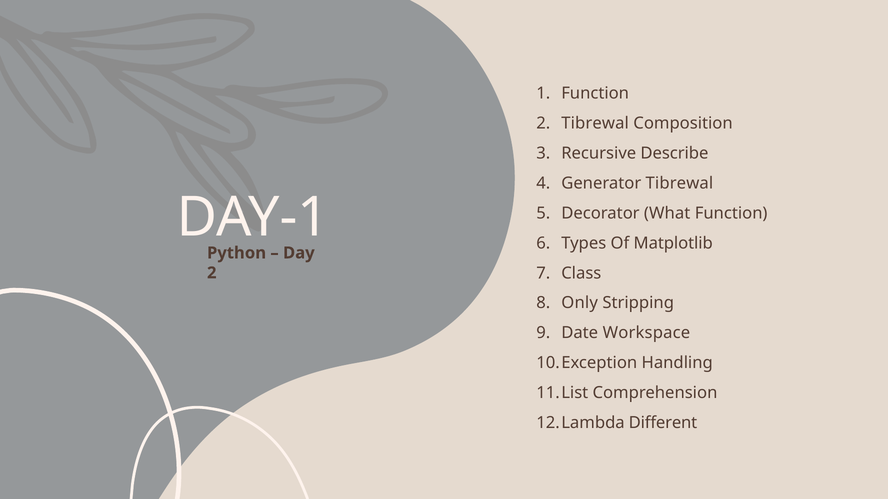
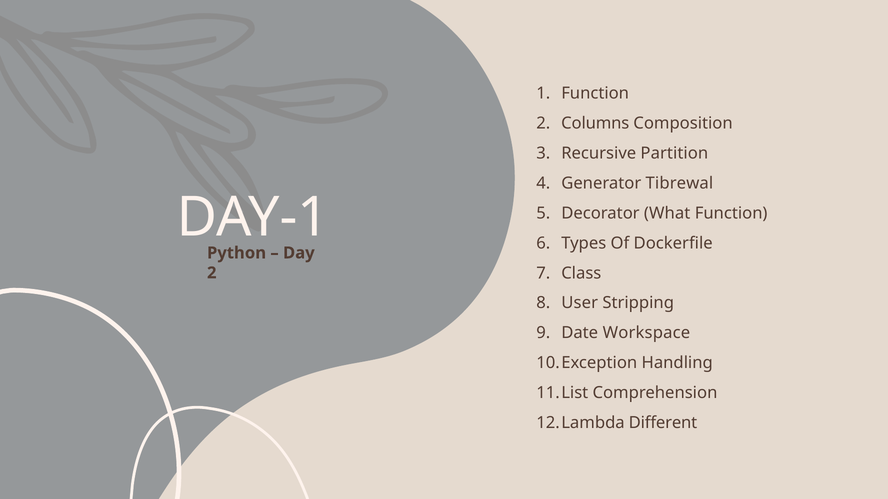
2 Tibrewal: Tibrewal -> Columns
Describe: Describe -> Partition
Matplotlib: Matplotlib -> Dockerfile
Only: Only -> User
